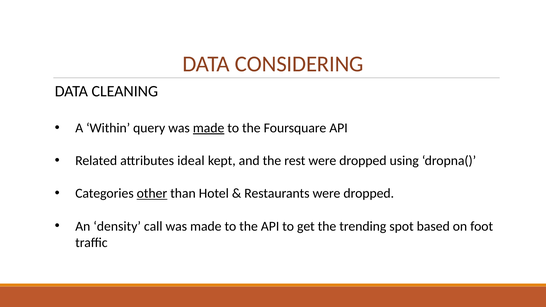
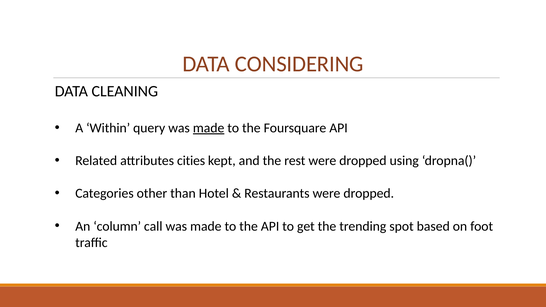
ideal: ideal -> cities
other underline: present -> none
density: density -> column
